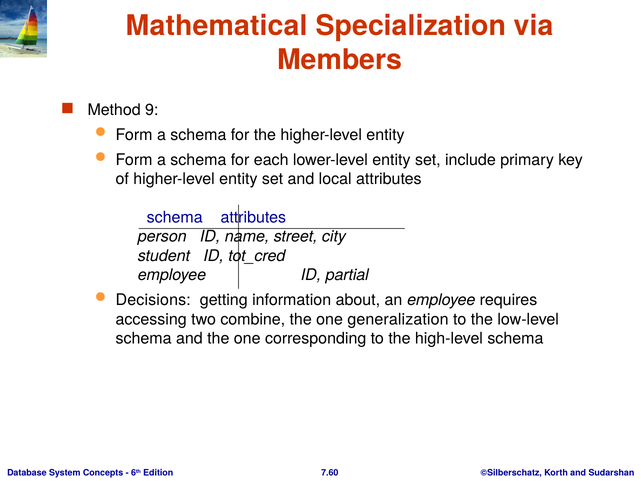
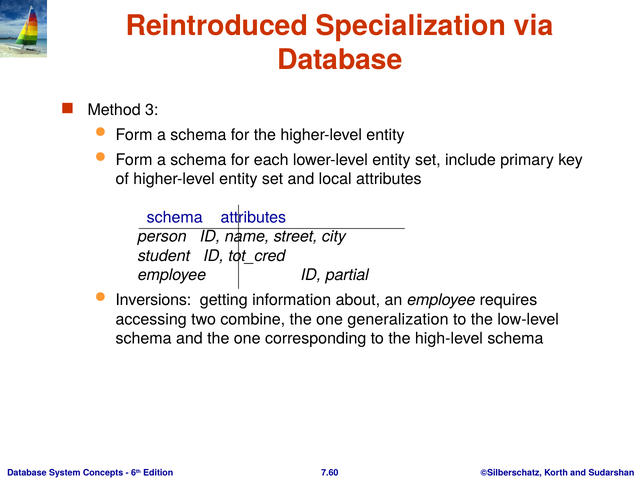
Mathematical: Mathematical -> Reintroduced
Members at (340, 60): Members -> Database
9: 9 -> 3
Decisions: Decisions -> Inversions
